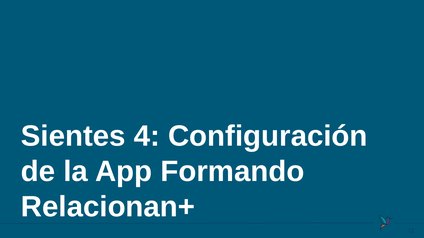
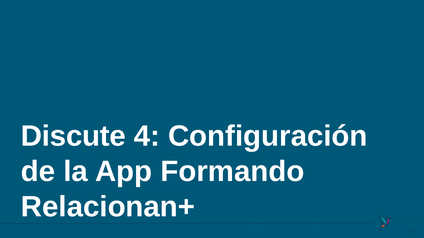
Sientes: Sientes -> Discute
